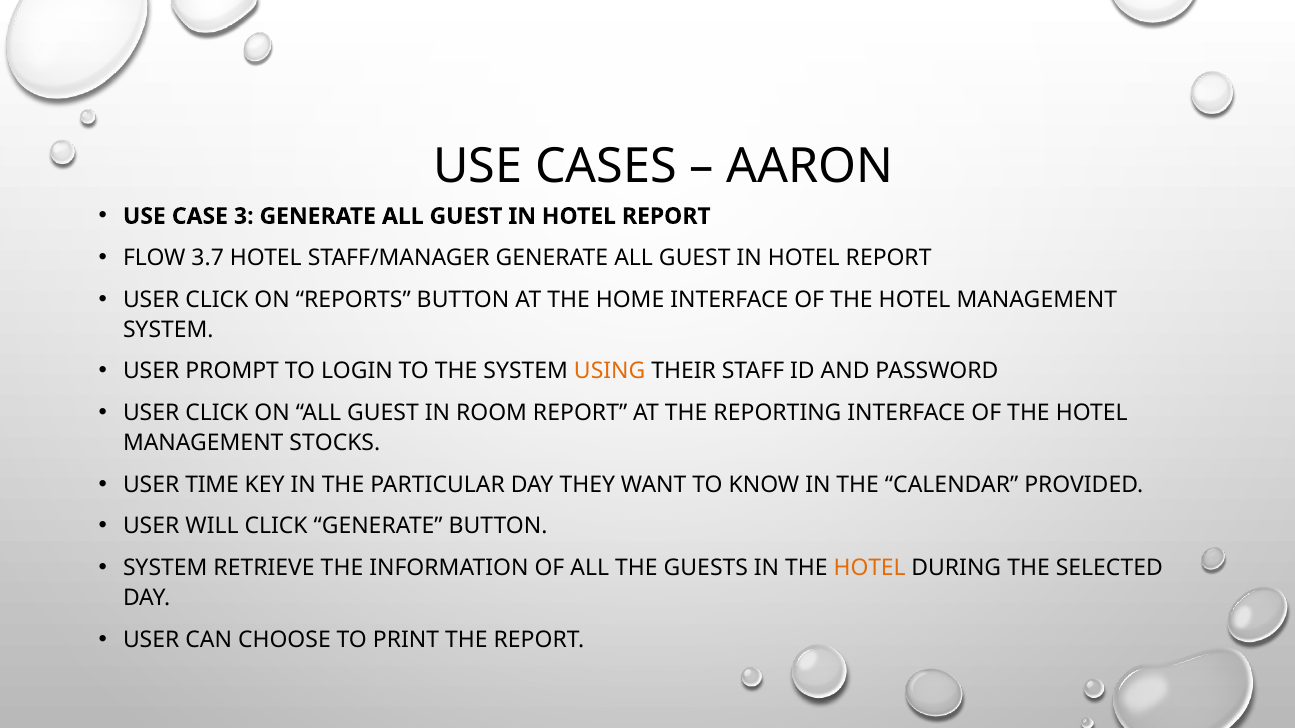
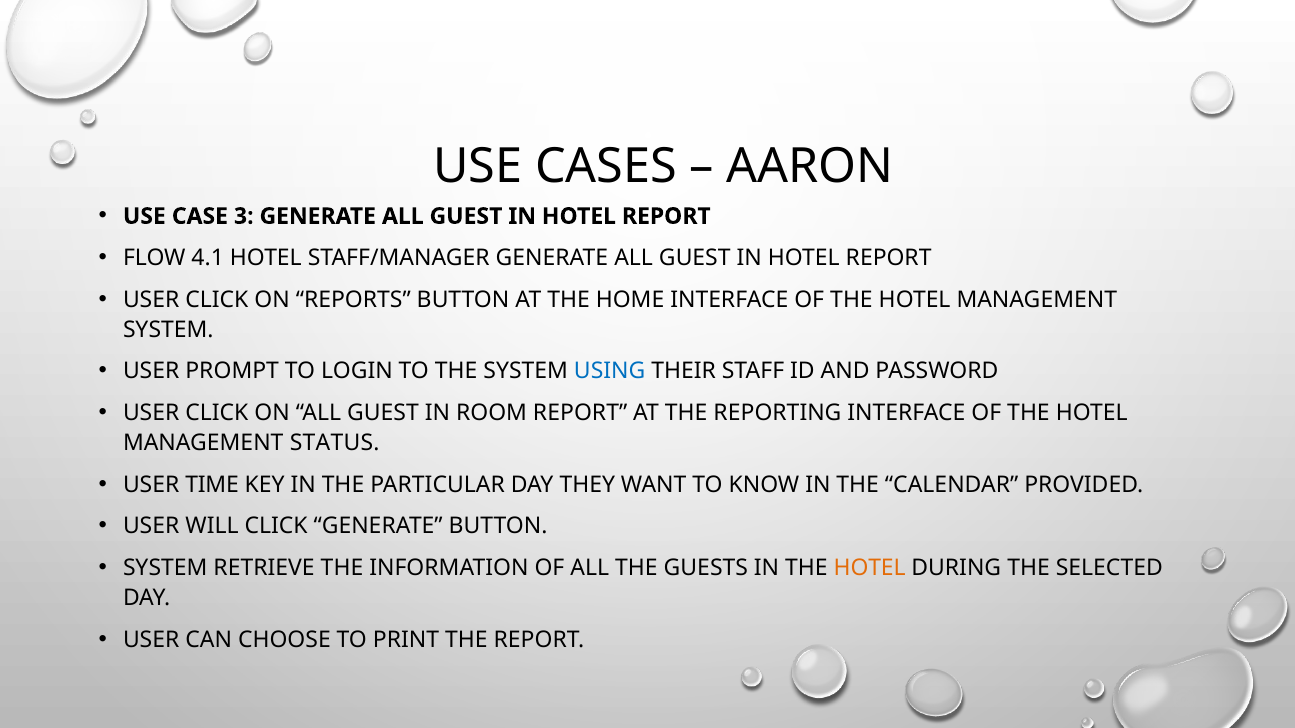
3.7: 3.7 -> 4.1
USING colour: orange -> blue
STOCKS: STOCKS -> STATUS
